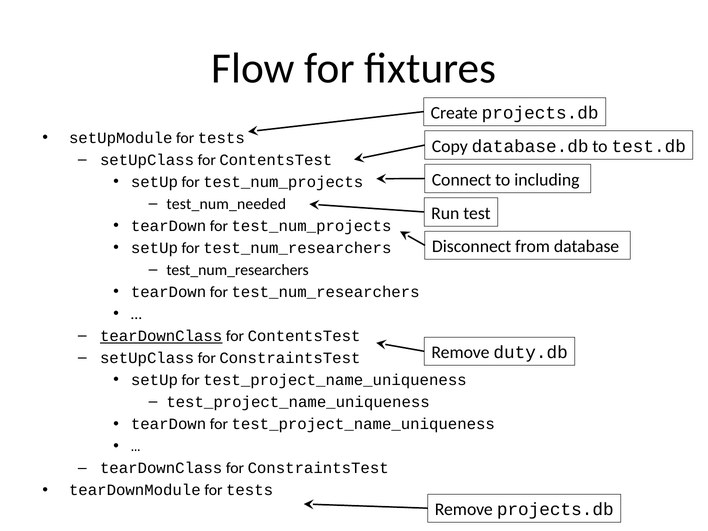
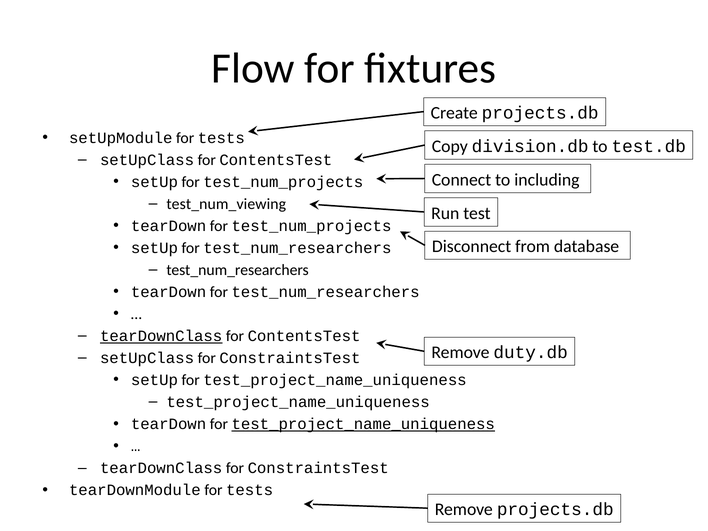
database.db: database.db -> division.db
test_num_needed: test_num_needed -> test_num_viewing
test_project_name_uniqueness at (363, 424) underline: none -> present
